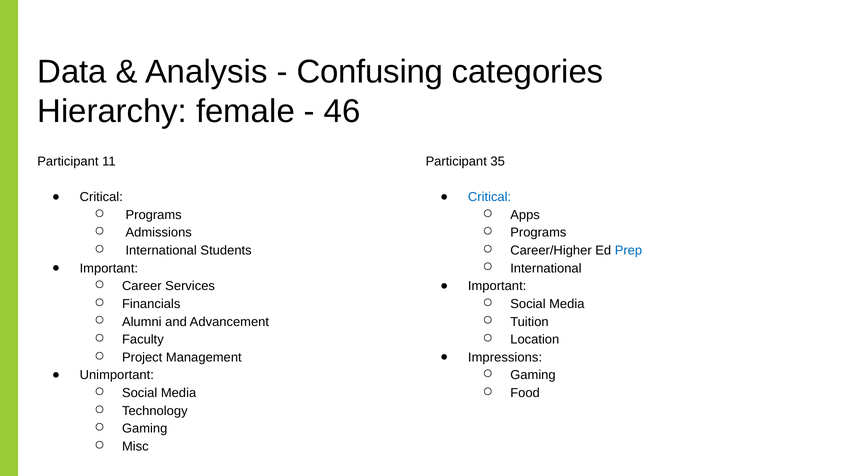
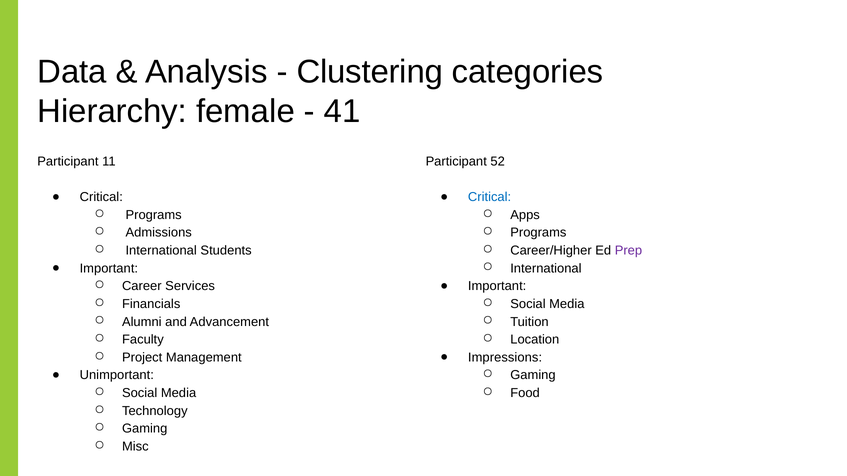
Confusing: Confusing -> Clustering
46: 46 -> 41
35: 35 -> 52
Prep colour: blue -> purple
